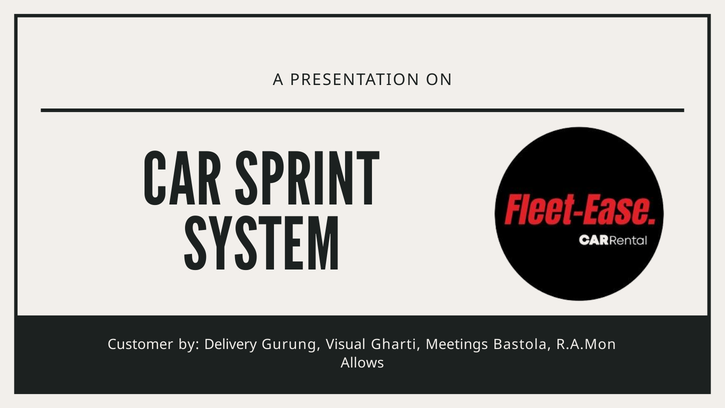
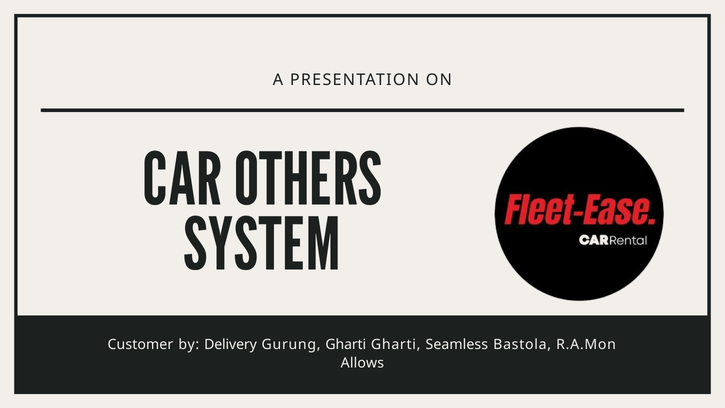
SPRINT: SPRINT -> OTHERS
Gurung Visual: Visual -> Gharti
Meetings: Meetings -> Seamless
